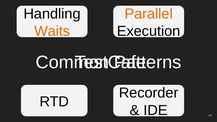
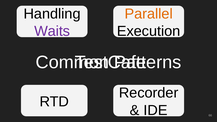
Waits colour: orange -> purple
